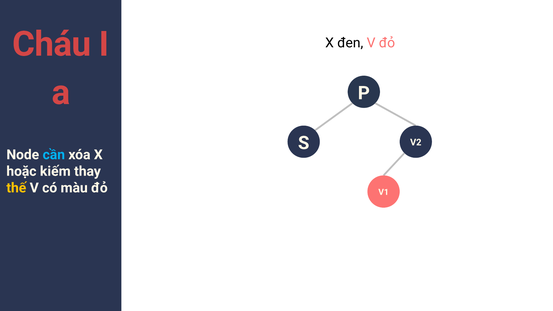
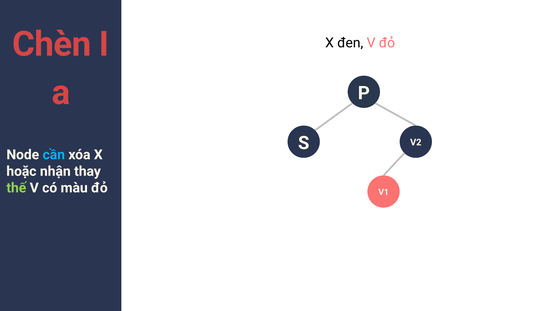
Cháu: Cháu -> Chèn
kiếm: kiếm -> nhận
thế colour: yellow -> light green
